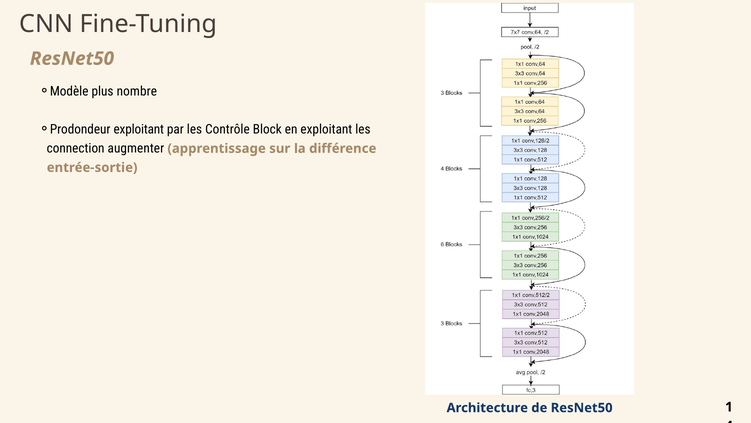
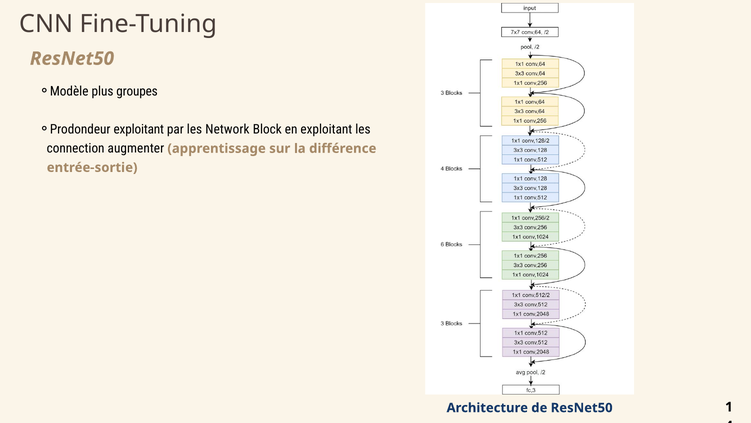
nombre: nombre -> groupes
Contrôle: Contrôle -> Network
